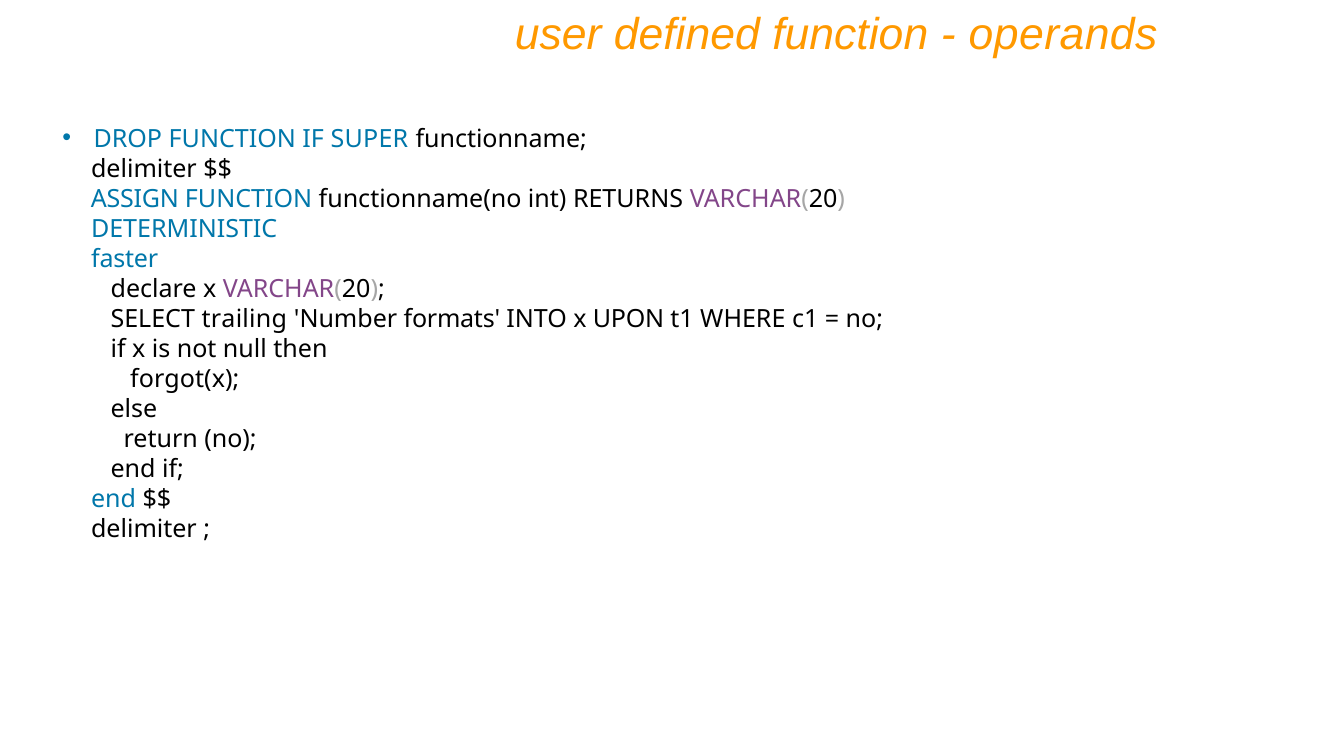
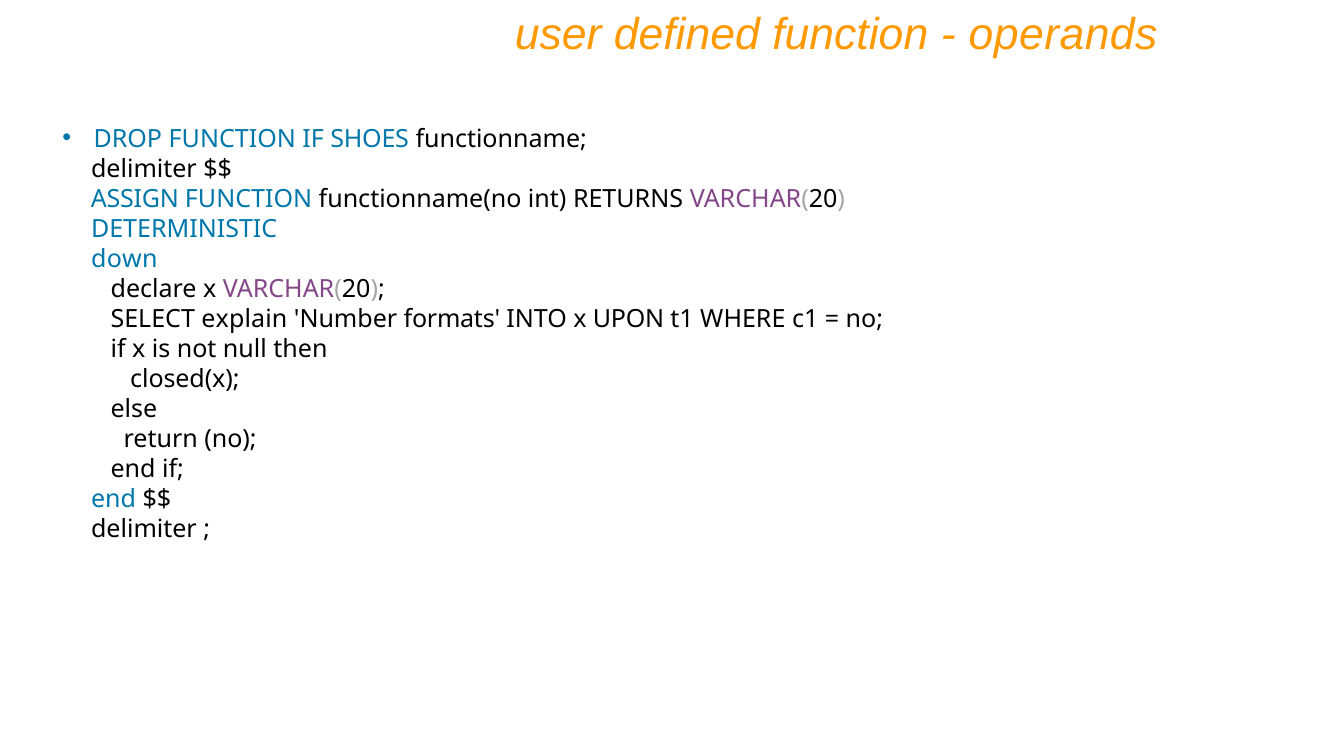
SUPER: SUPER -> SHOES
faster: faster -> down
trailing: trailing -> explain
forgot(x: forgot(x -> closed(x
